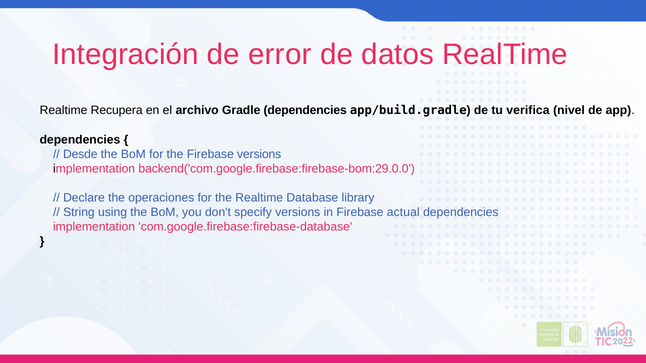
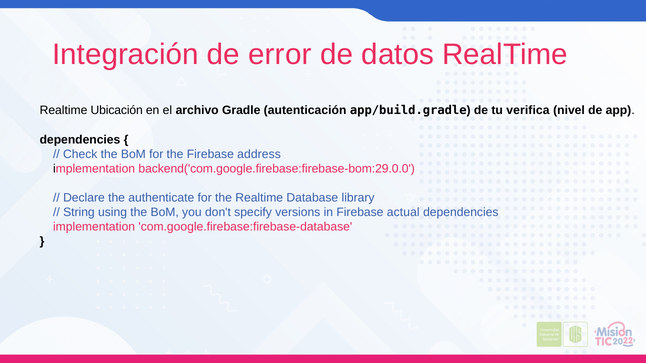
Recupera: Recupera -> Ubicación
Gradle dependencies: dependencies -> autenticación
Desde: Desde -> Check
Firebase versions: versions -> address
operaciones: operaciones -> authenticate
